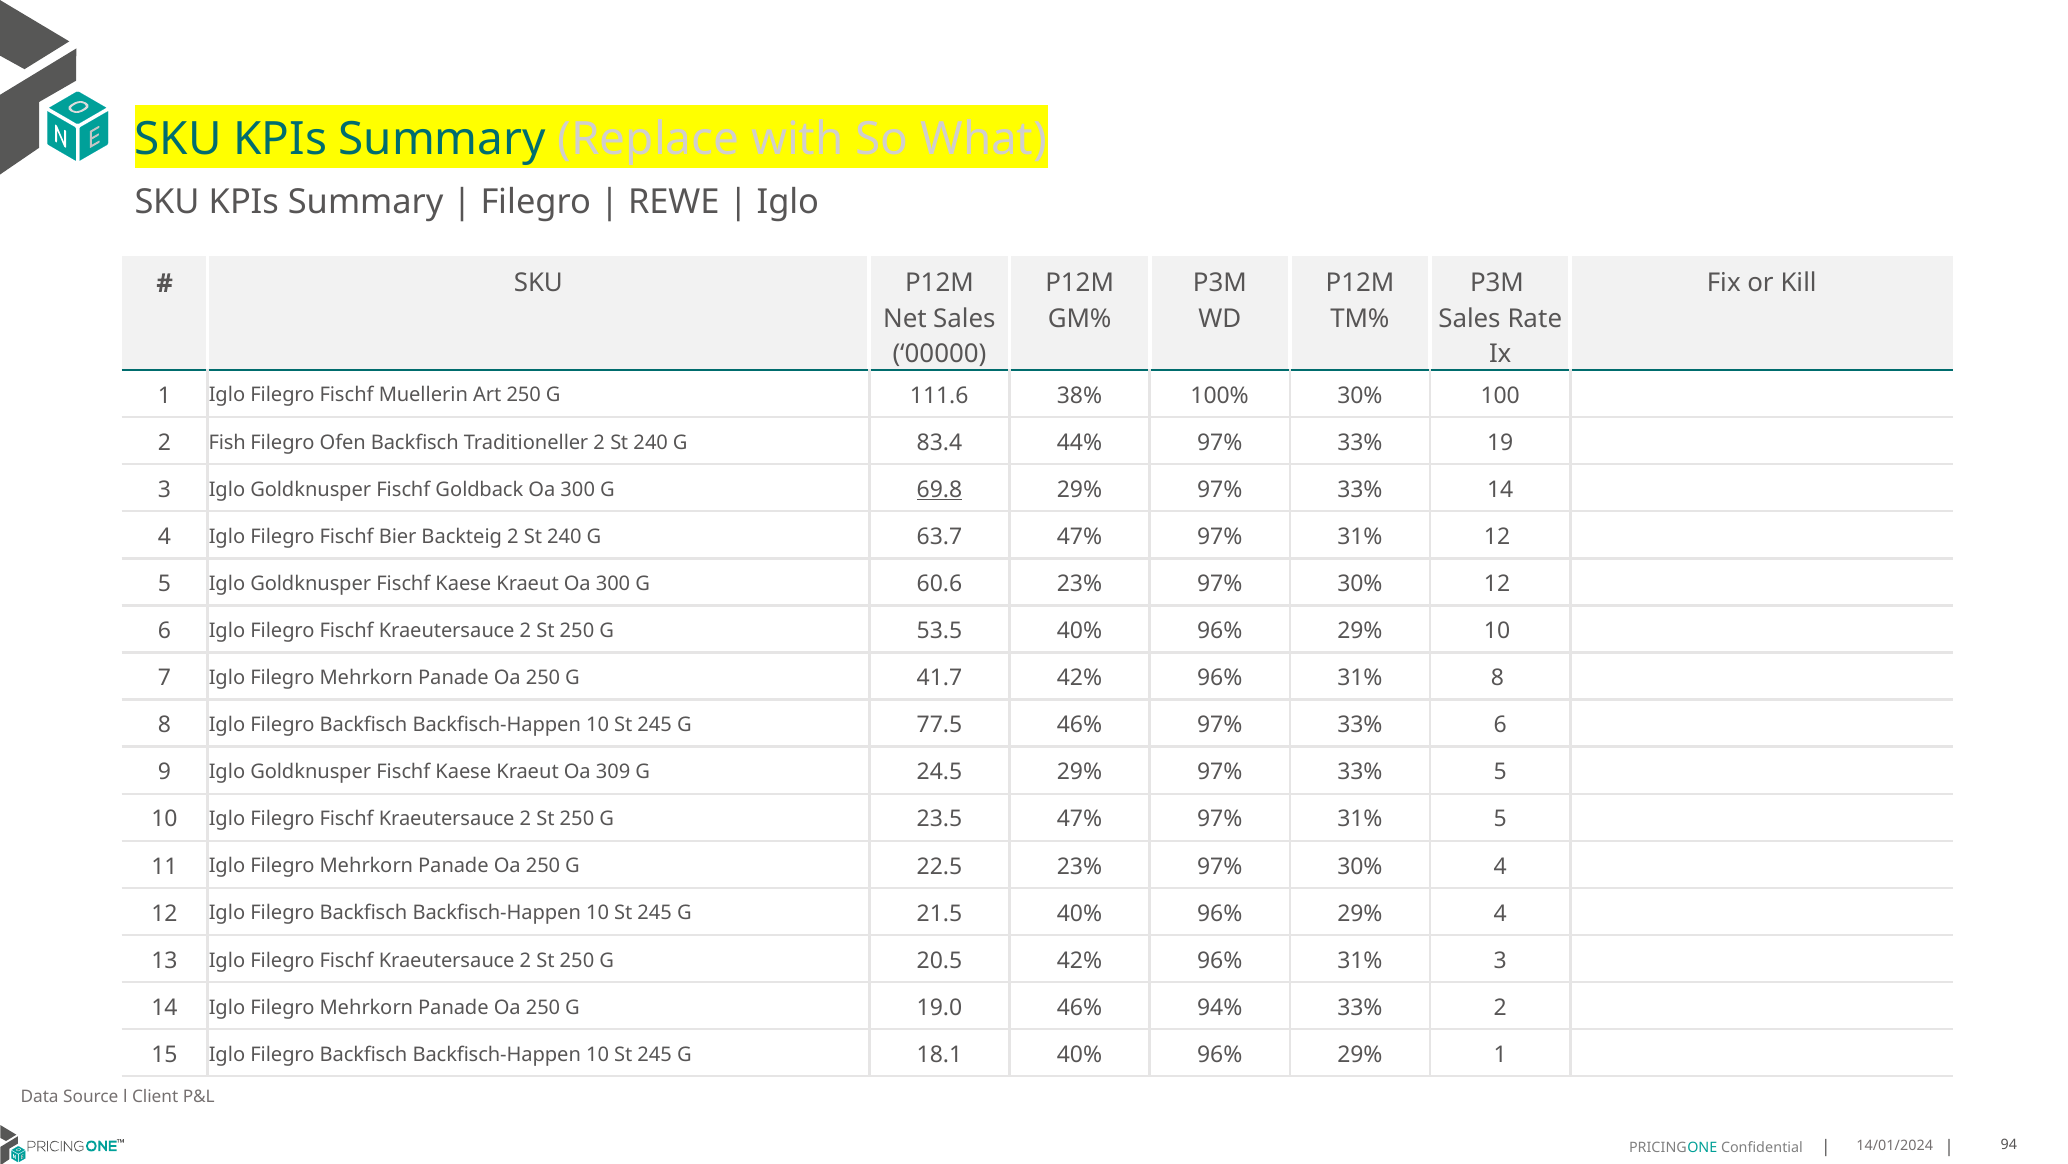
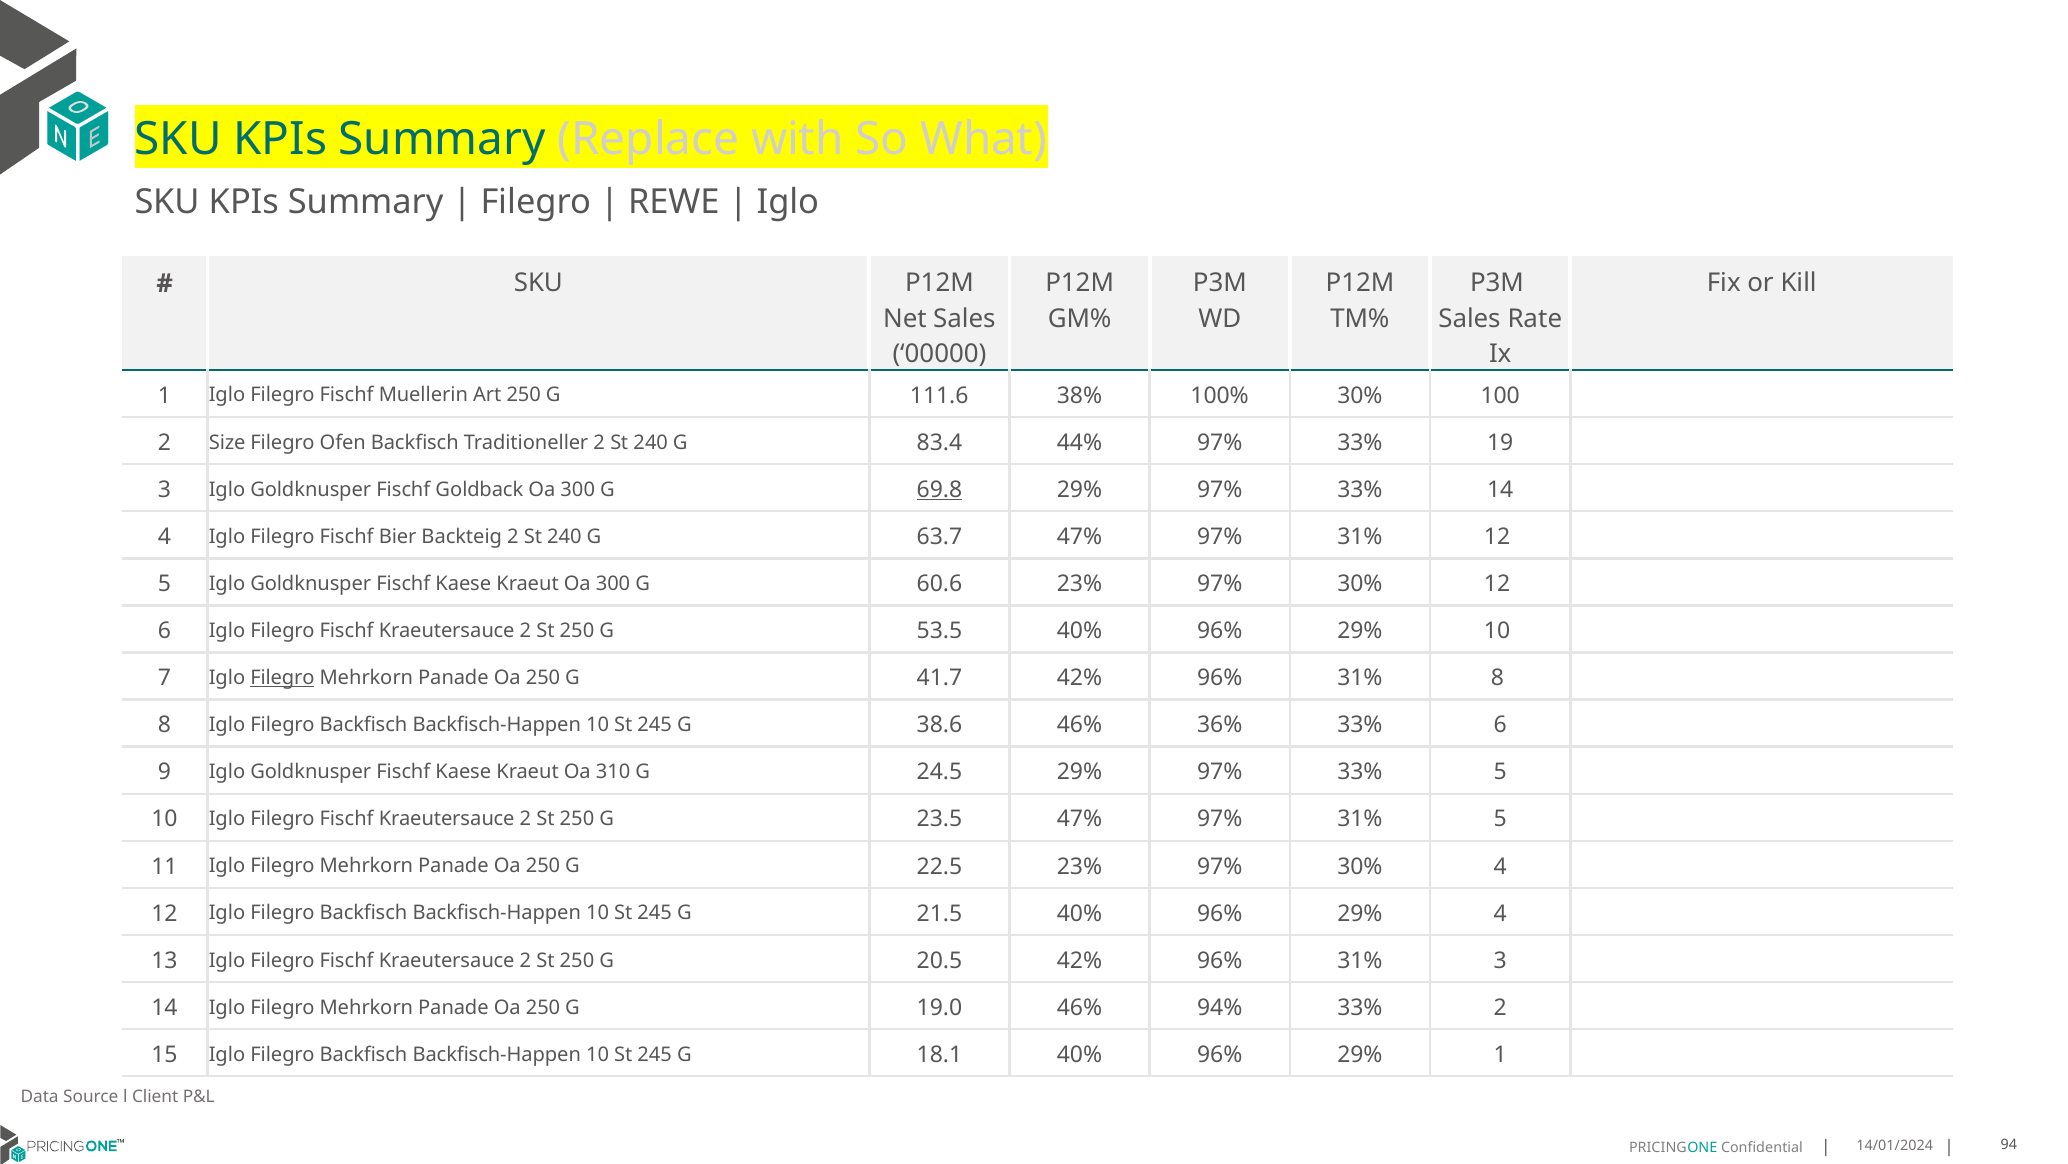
Fish: Fish -> Size
Filegro at (282, 677) underline: none -> present
77.5: 77.5 -> 38.6
46% 97%: 97% -> 36%
309: 309 -> 310
